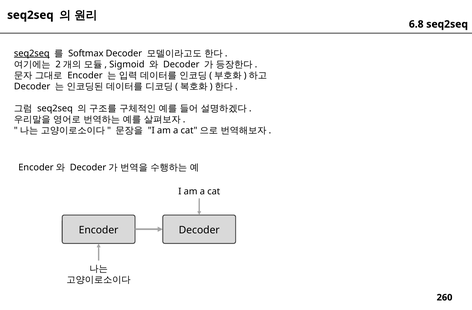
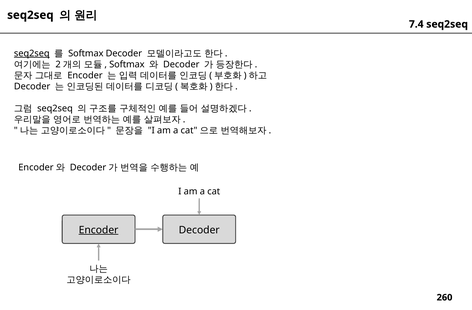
6.8: 6.8 -> 7.4
Sigmoid at (127, 64): Sigmoid -> Softmax
Encoder at (99, 230) underline: none -> present
